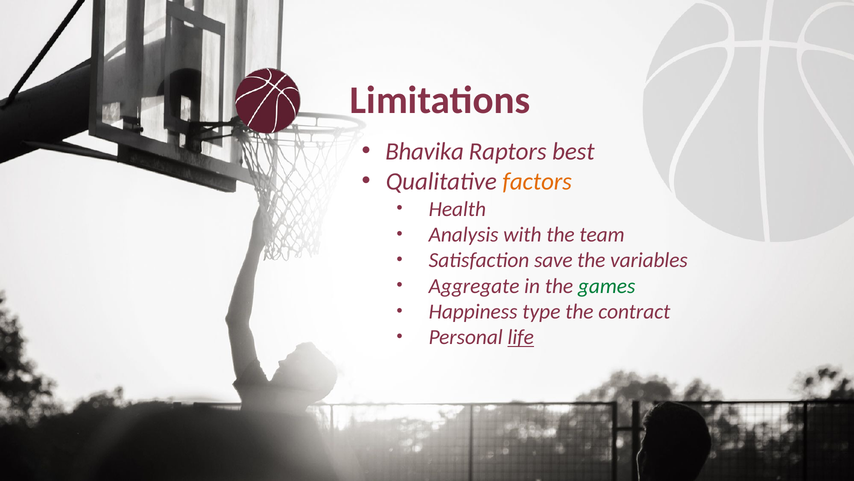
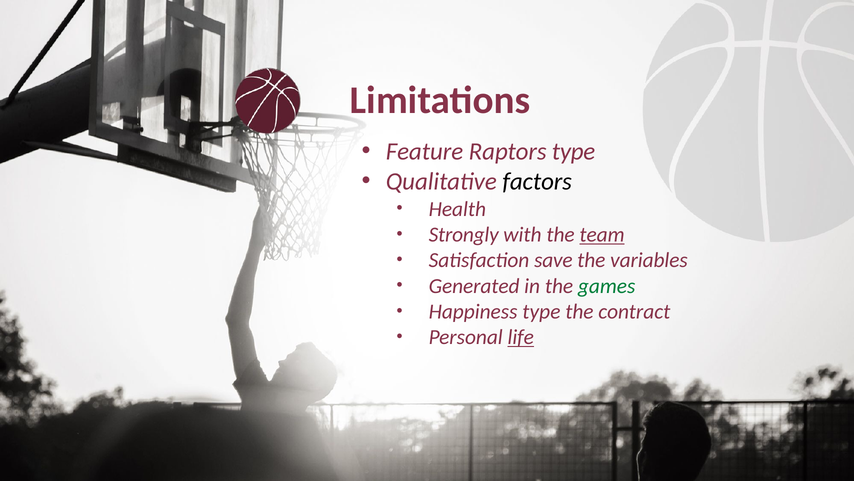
Bhavika: Bhavika -> Feature
Raptors best: best -> type
factors colour: orange -> black
Analysis: Analysis -> Strongly
team underline: none -> present
Aggregate: Aggregate -> Generated
